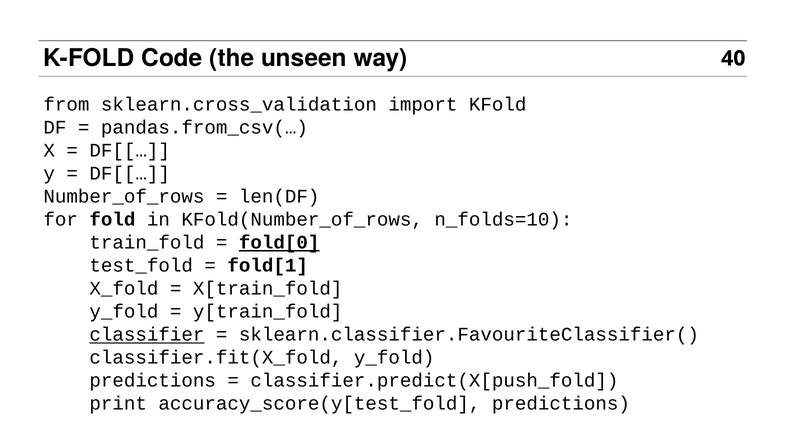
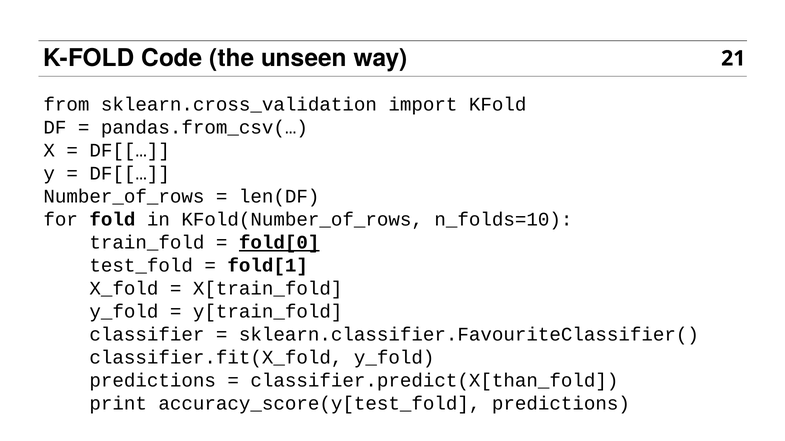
40: 40 -> 21
classifier underline: present -> none
classifier.predict(X[push_fold: classifier.predict(X[push_fold -> classifier.predict(X[than_fold
